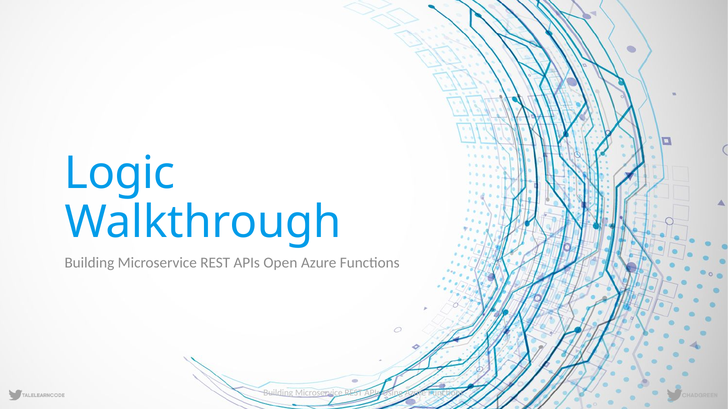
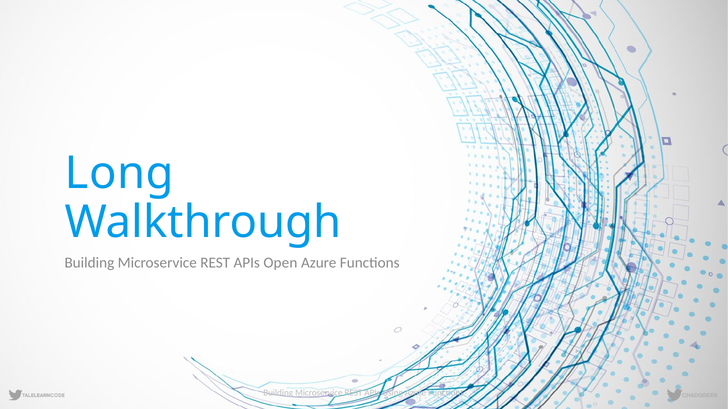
Logic: Logic -> Long
